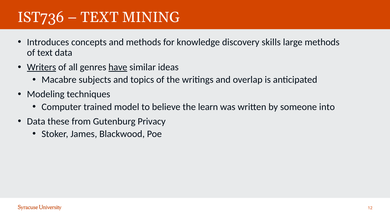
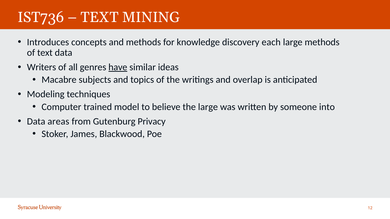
skills: skills -> each
Writers underline: present -> none
the learn: learn -> large
these: these -> areas
